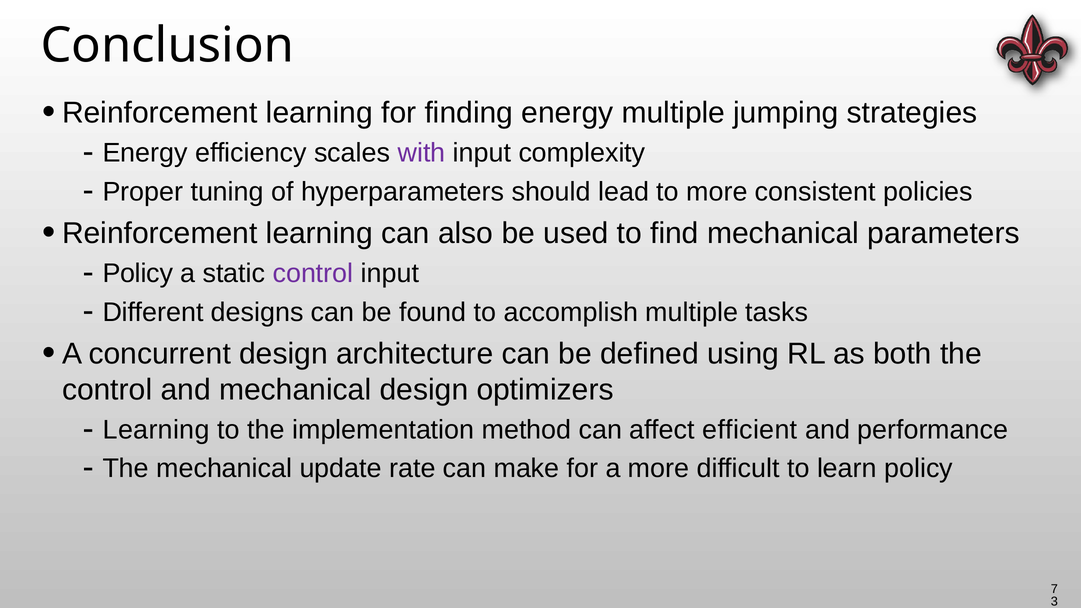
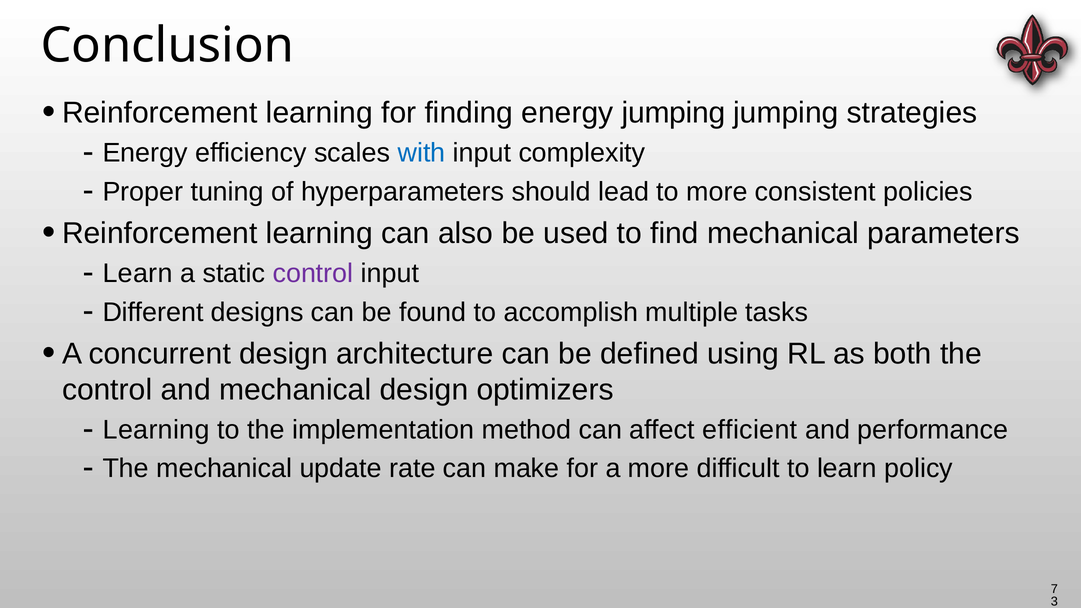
energy multiple: multiple -> jumping
with colour: purple -> blue
Policy at (138, 274): Policy -> Learn
